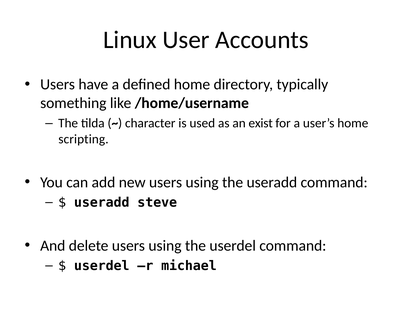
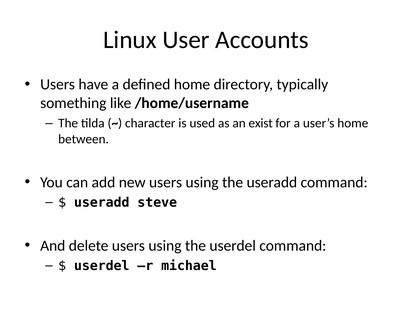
scripting: scripting -> between
